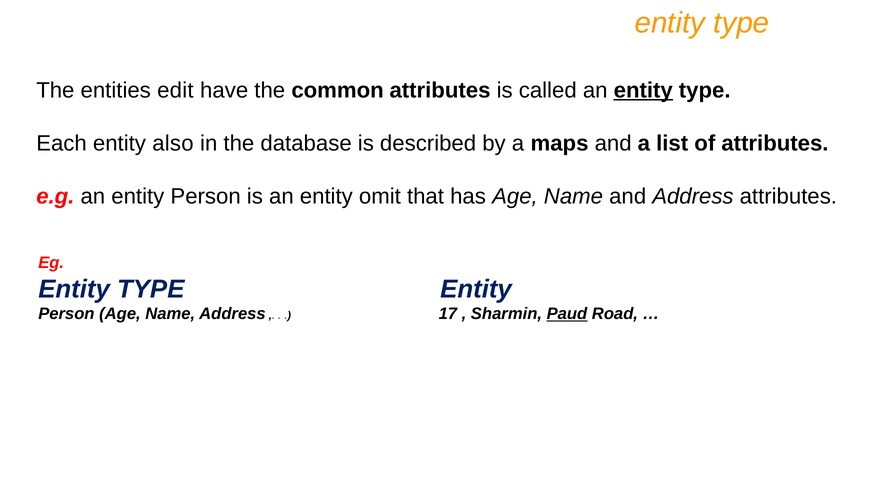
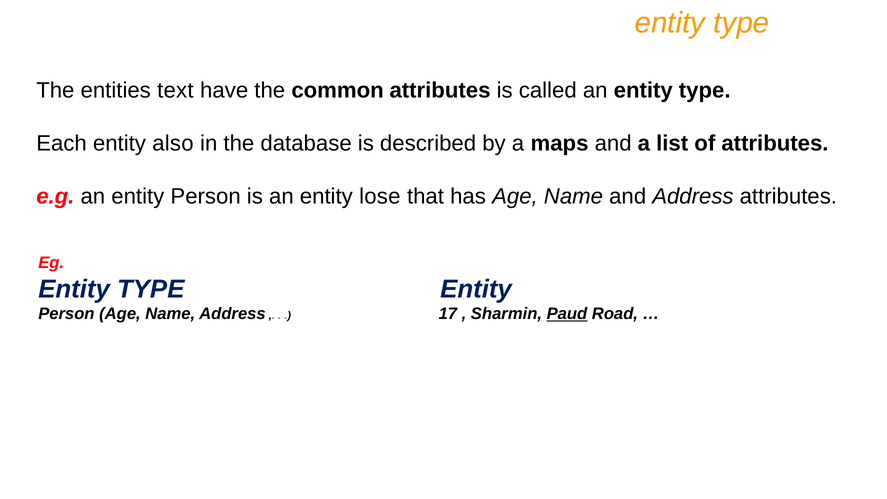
edit: edit -> text
entity at (643, 90) underline: present -> none
omit: omit -> lose
